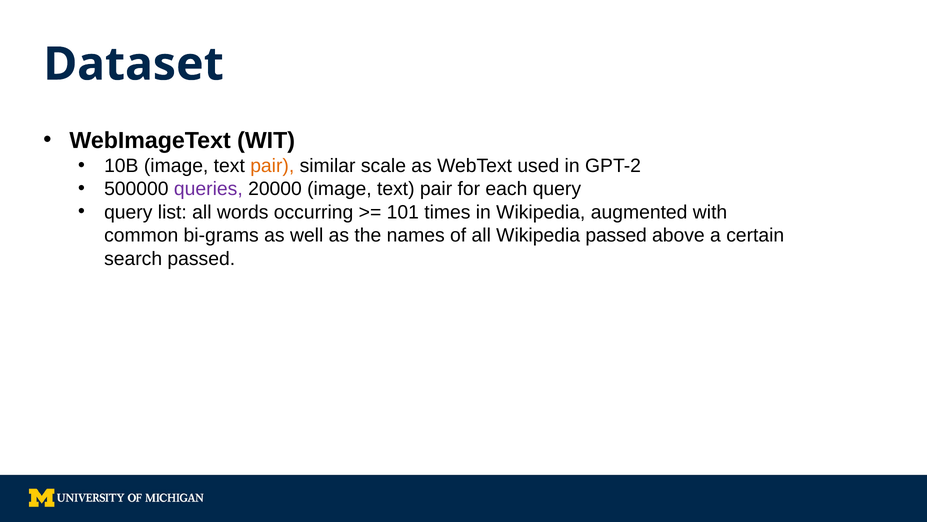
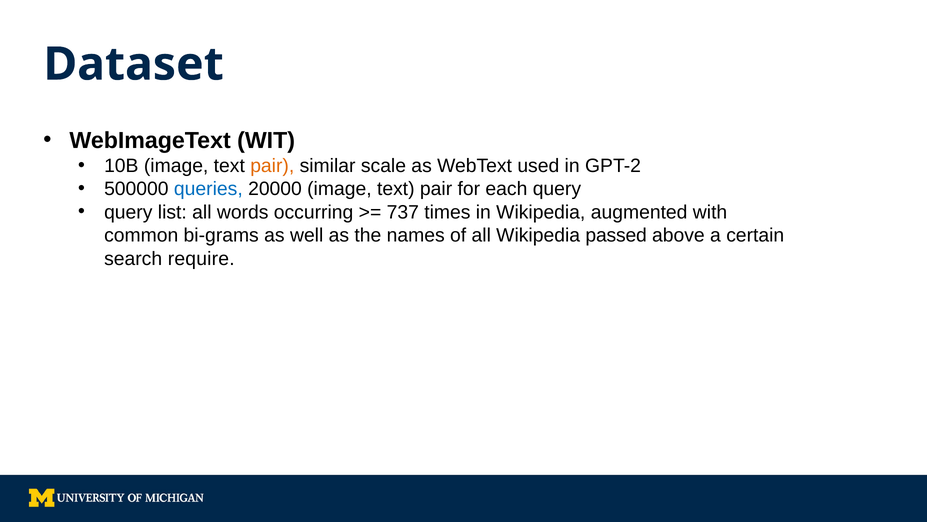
queries colour: purple -> blue
101: 101 -> 737
search passed: passed -> require
